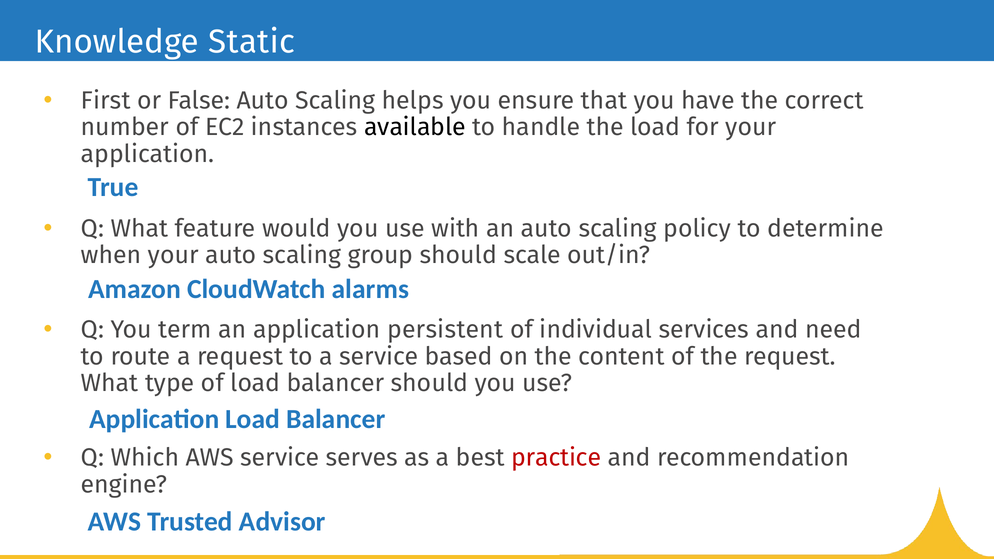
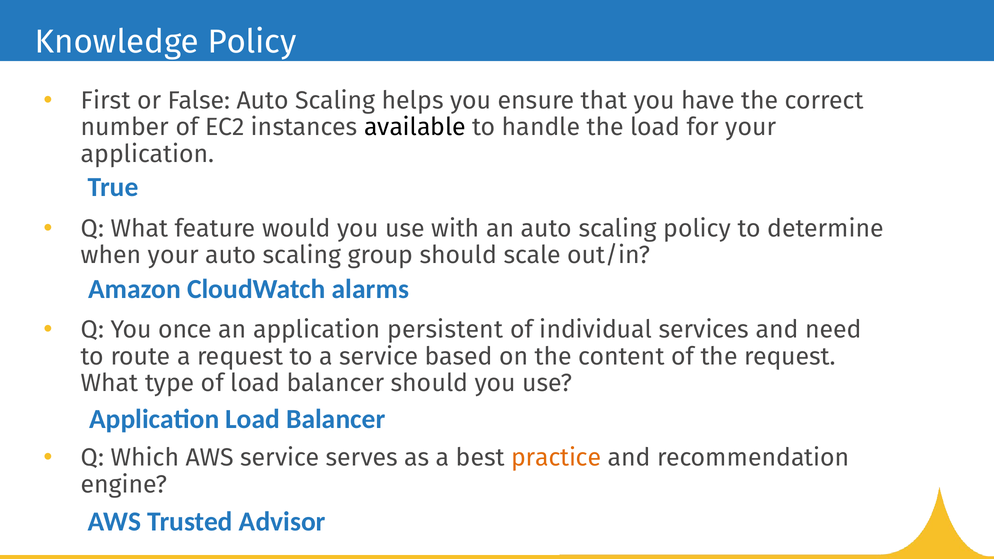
Knowledge Static: Static -> Policy
term: term -> once
practice colour: red -> orange
